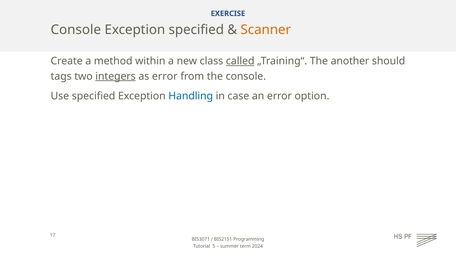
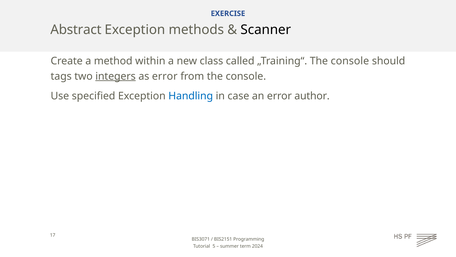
Console at (76, 30): Console -> Abstract
Exception specified: specified -> methods
Scanner colour: orange -> black
called underline: present -> none
„Training“ The another: another -> console
option: option -> author
